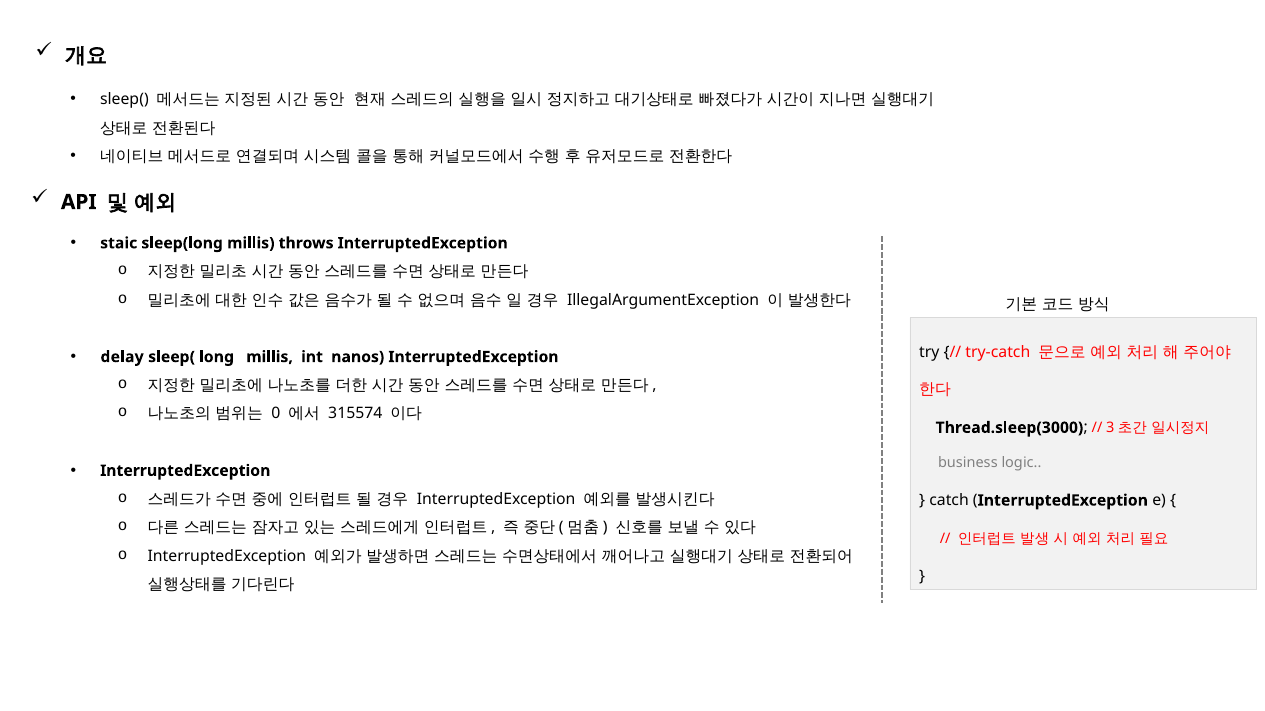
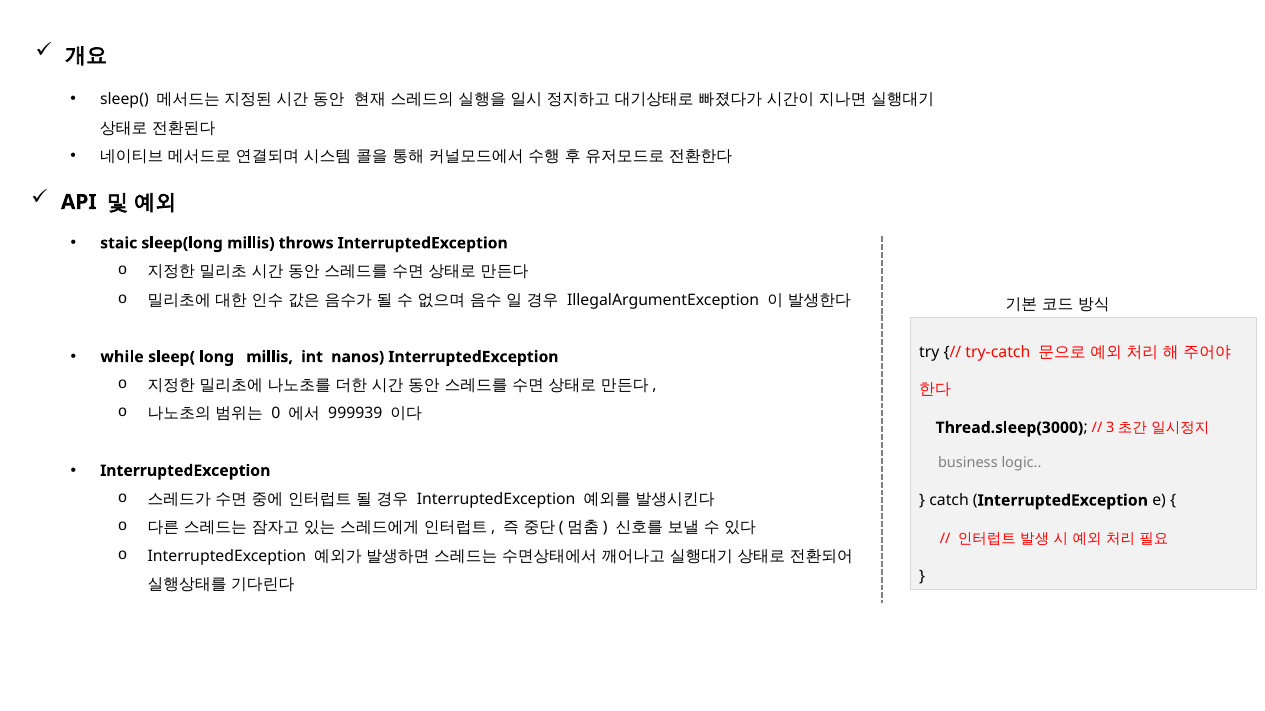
delay: delay -> while
315574: 315574 -> 999939
